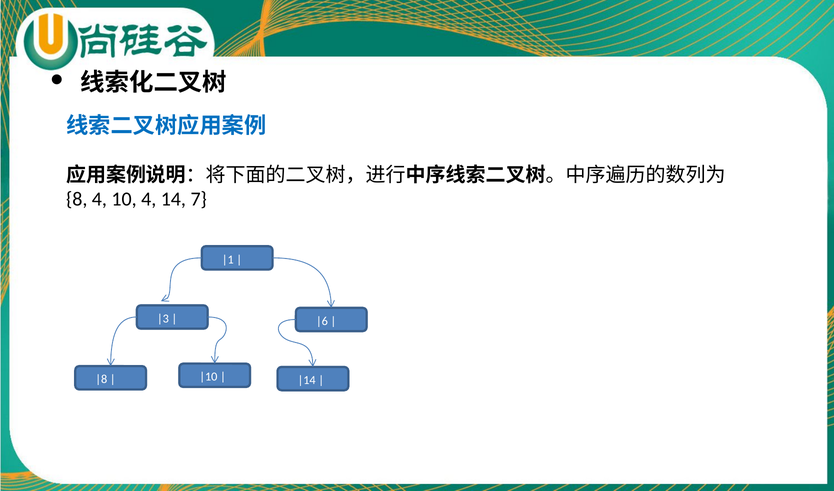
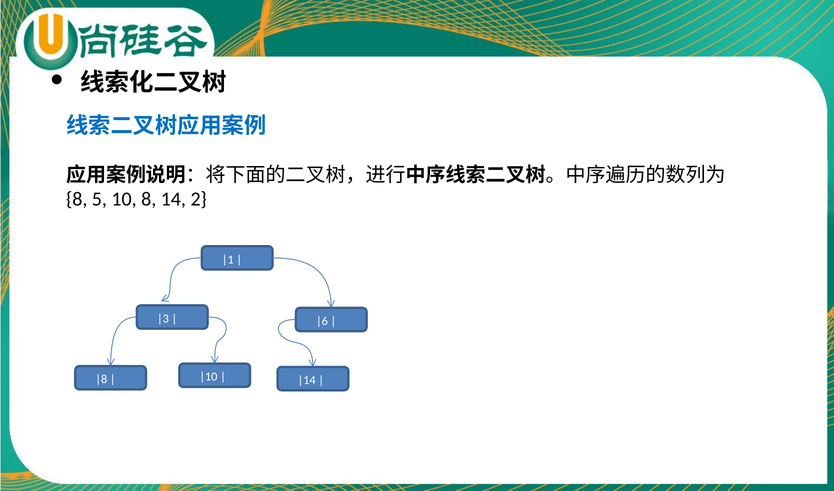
8 4: 4 -> 5
10 4: 4 -> 8
7: 7 -> 2
